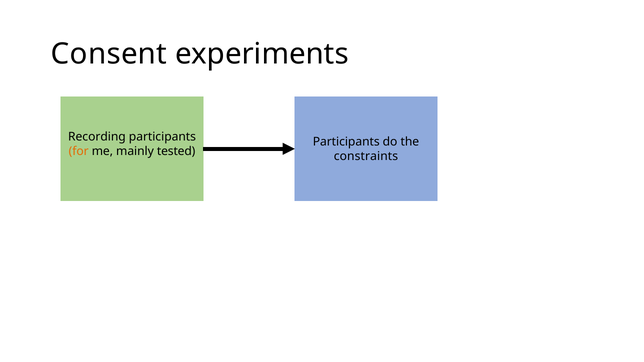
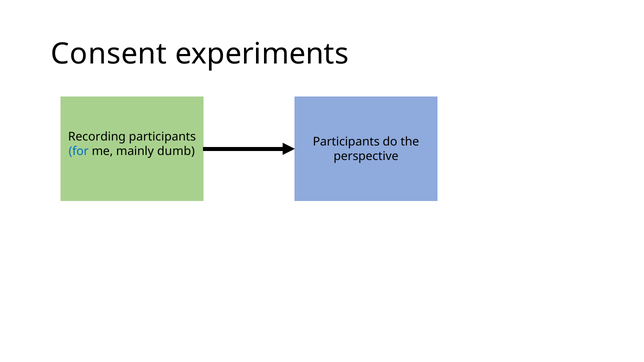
for colour: orange -> blue
tested: tested -> dumb
constraints: constraints -> perspective
